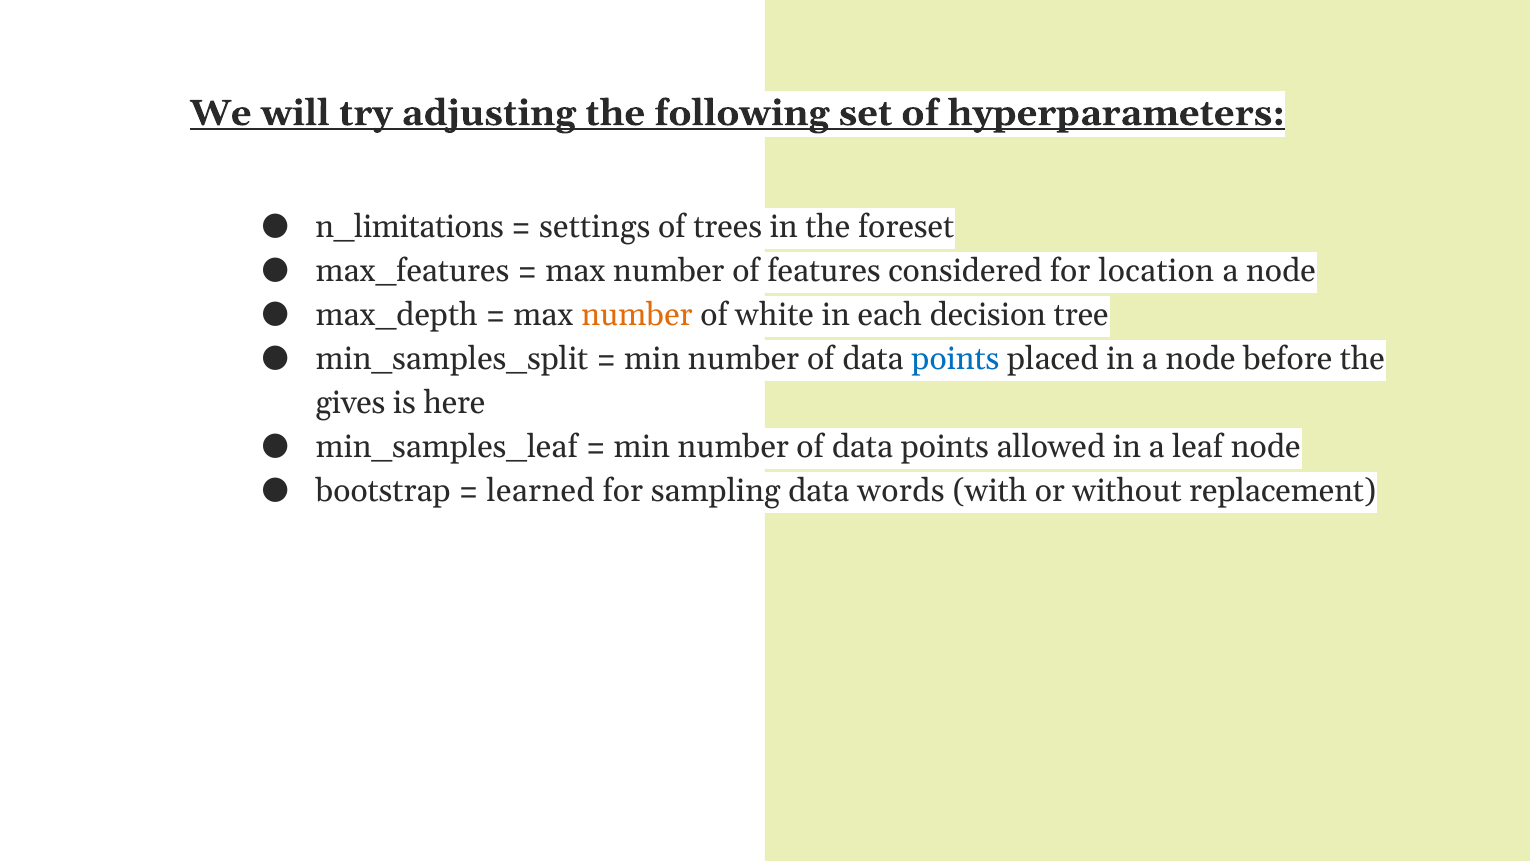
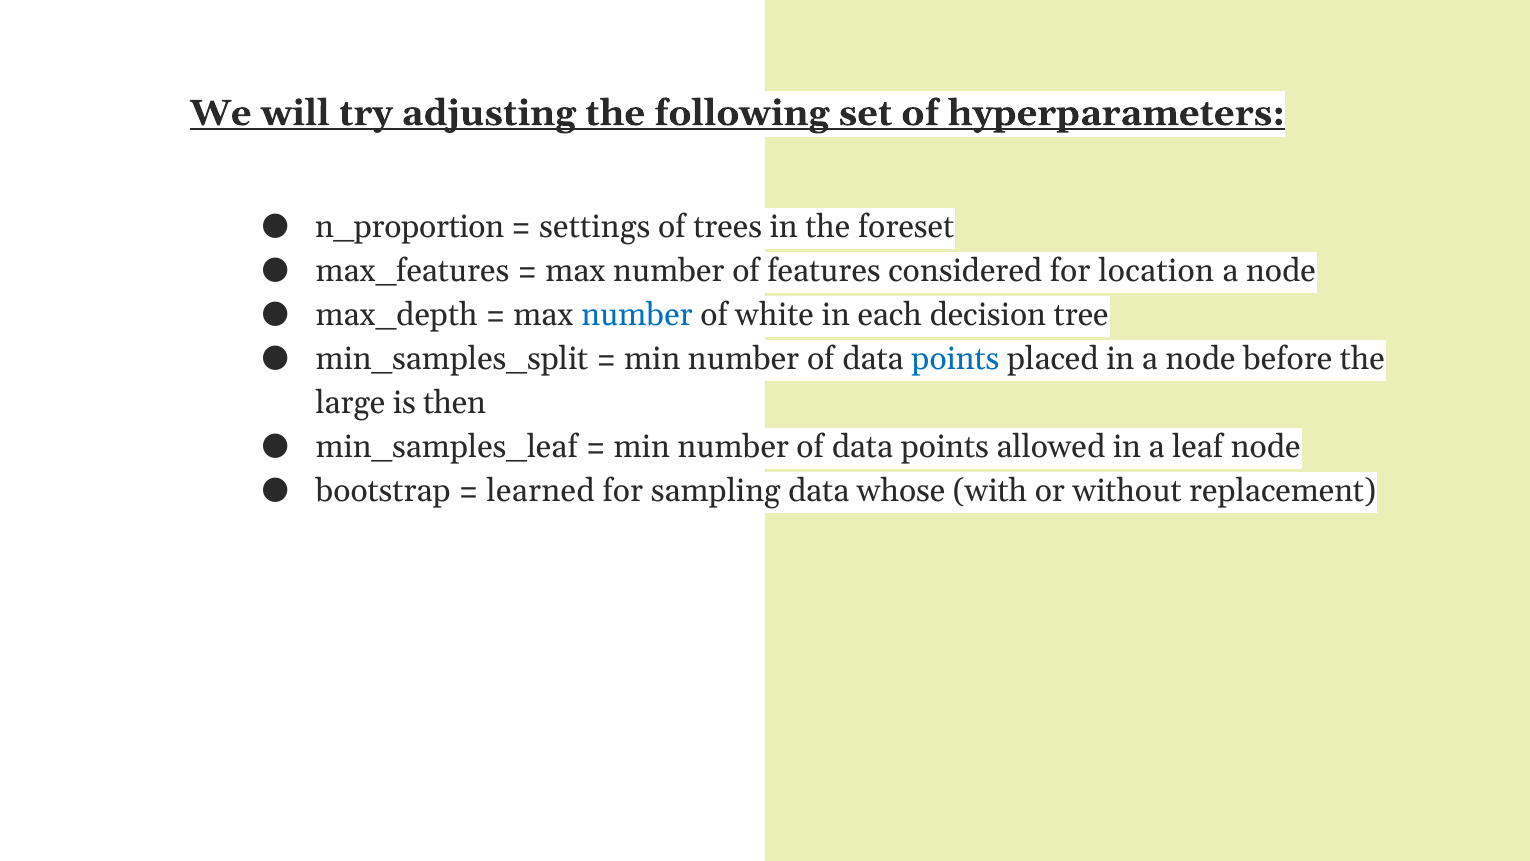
n_limitations: n_limitations -> n_proportion
number at (637, 315) colour: orange -> blue
gives: gives -> large
here: here -> then
words: words -> whose
